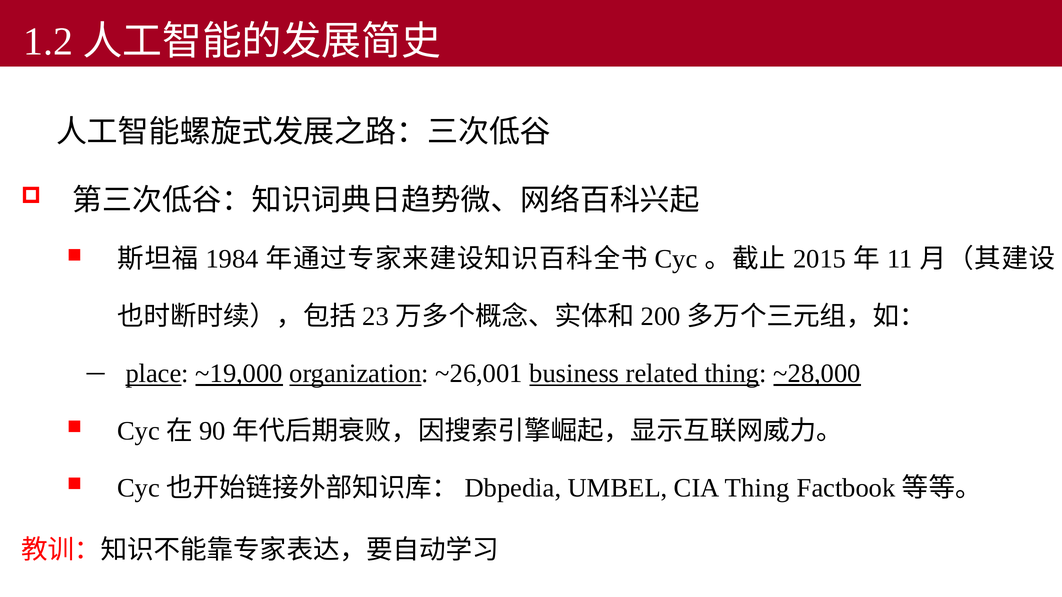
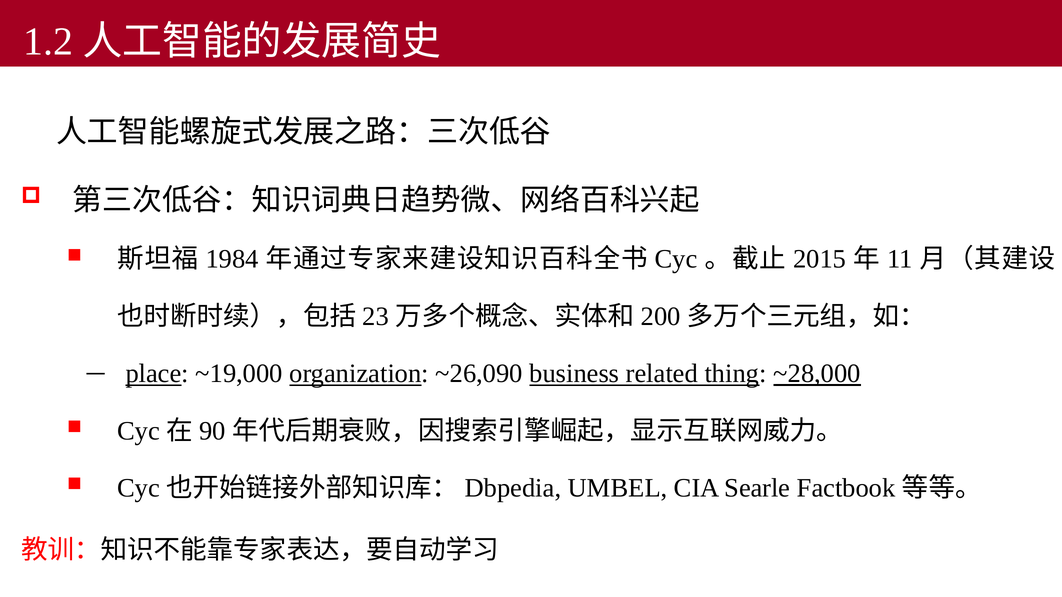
~19,000 underline: present -> none
~26,001: ~26,001 -> ~26,090
CIA Thing: Thing -> Searle
